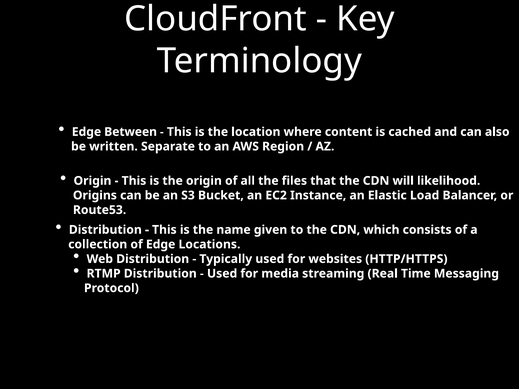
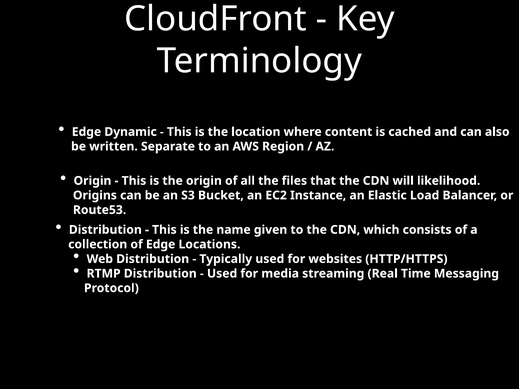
Between: Between -> Dynamic
